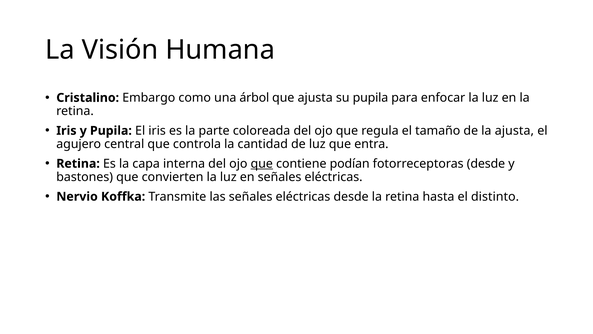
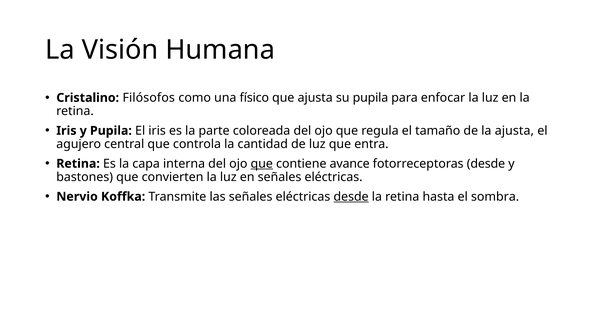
Embargo: Embargo -> Filósofos
árbol: árbol -> físico
podían: podían -> avance
desde at (351, 196) underline: none -> present
distinto: distinto -> sombra
